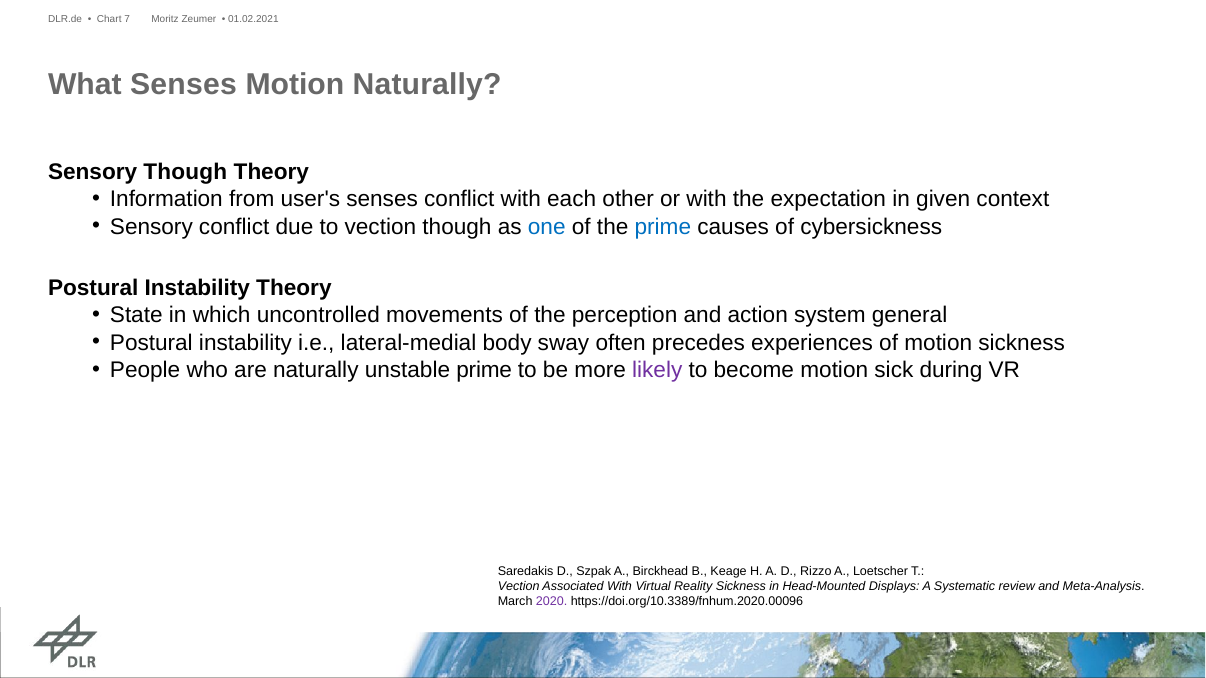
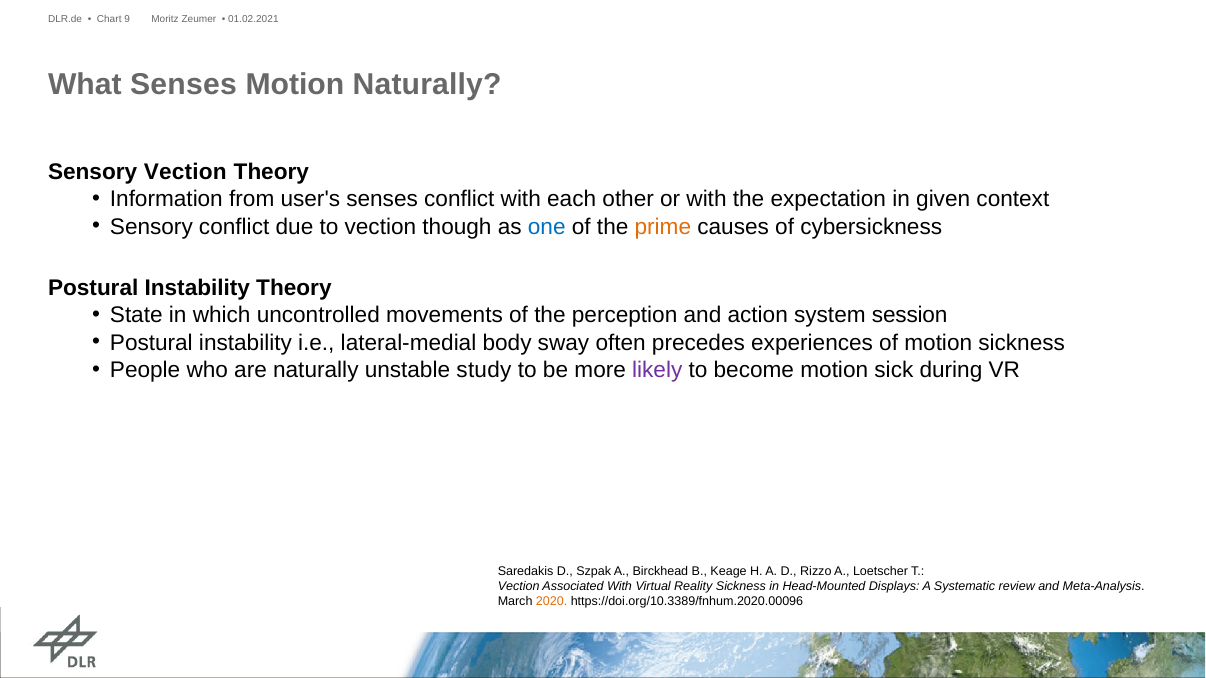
7: 7 -> 9
Sensory Though: Though -> Vection
prime at (663, 227) colour: blue -> orange
general: general -> session
unstable prime: prime -> study
2020 colour: purple -> orange
